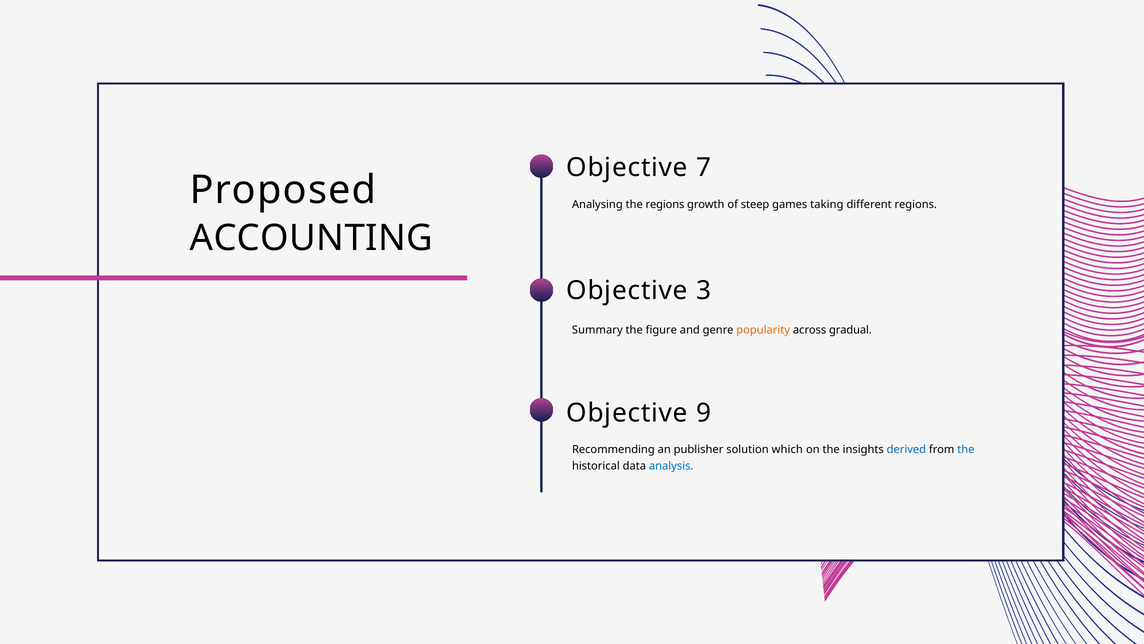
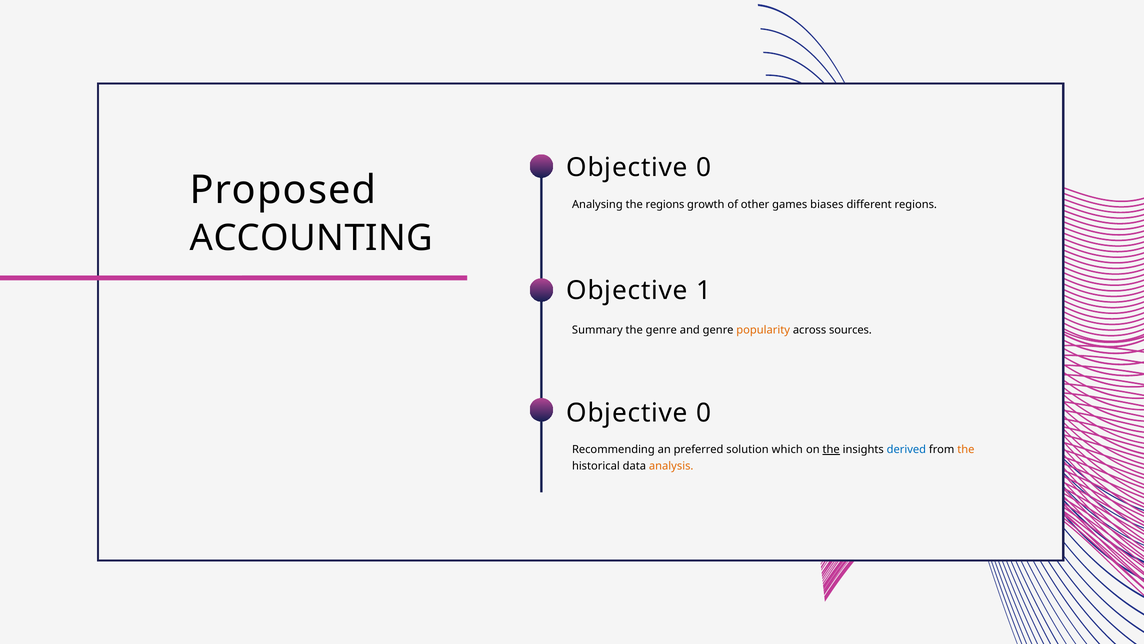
7 at (704, 168): 7 -> 0
steep: steep -> other
taking: taking -> biases
3: 3 -> 1
the figure: figure -> genre
gradual: gradual -> sources
9 at (704, 413): 9 -> 0
publisher: publisher -> preferred
the at (831, 449) underline: none -> present
the at (966, 449) colour: blue -> orange
analysis colour: blue -> orange
